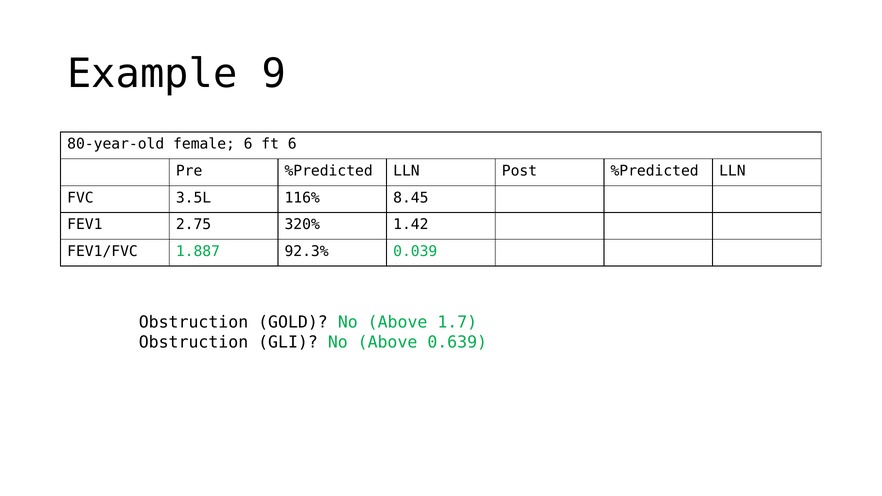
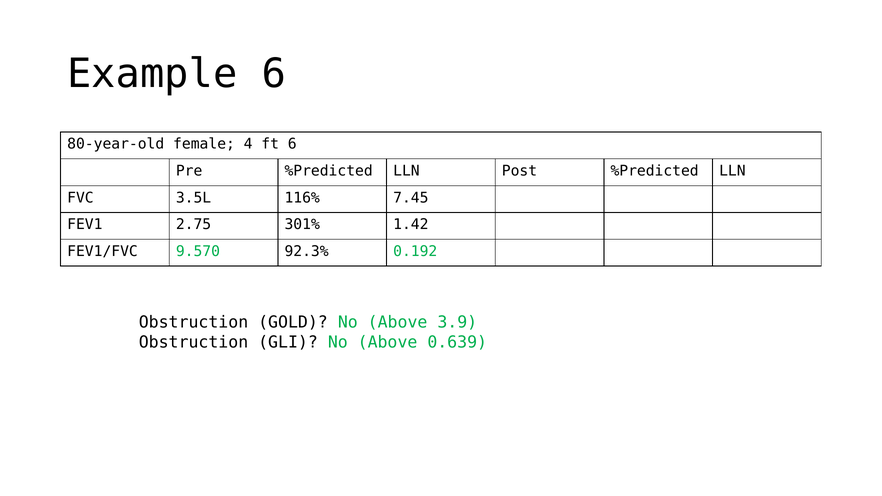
Example 9: 9 -> 6
female 6: 6 -> 4
8.45: 8.45 -> 7.45
320%: 320% -> 301%
1.887: 1.887 -> 9.570
0.039: 0.039 -> 0.192
1.7: 1.7 -> 3.9
